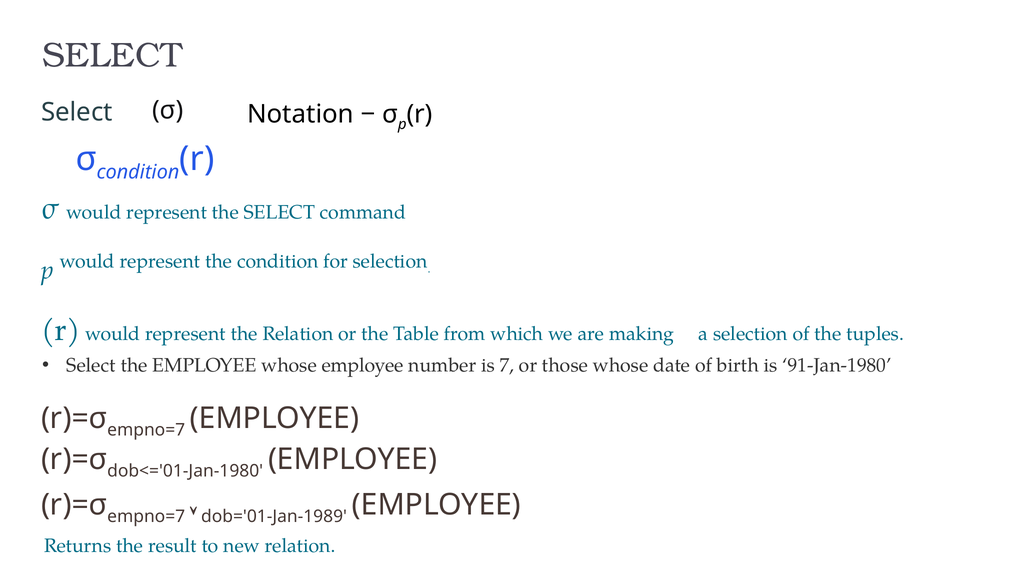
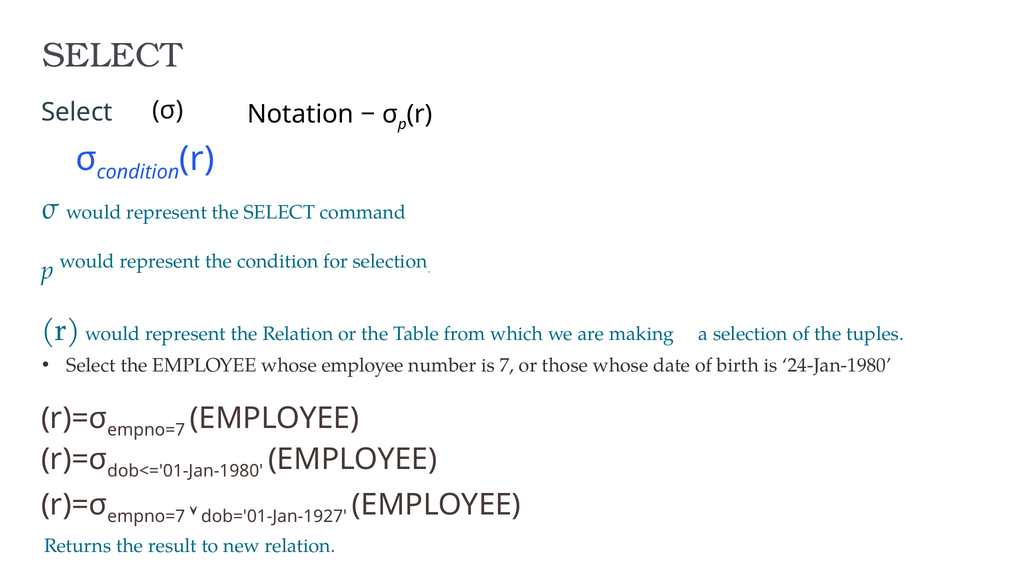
91-Jan-1980: 91-Jan-1980 -> 24-Jan-1980
dob='01-Jan-1989: dob='01-Jan-1989 -> dob='01-Jan-1927
